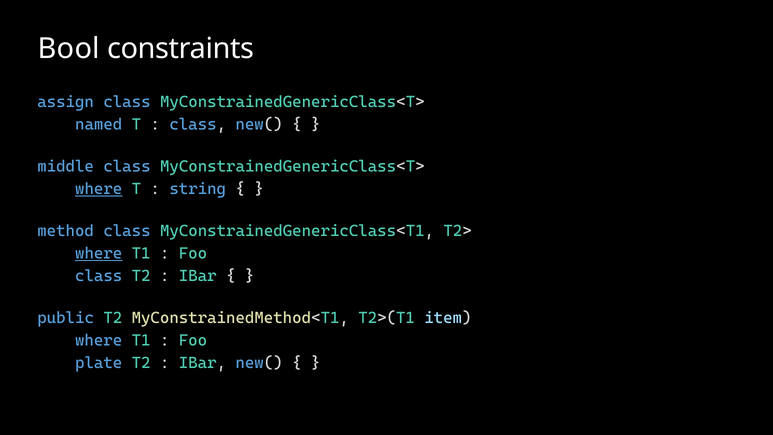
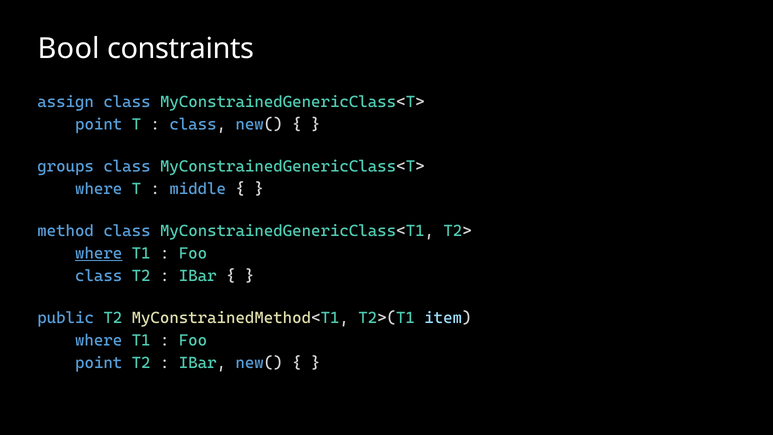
named at (99, 124): named -> point
middle: middle -> groups
where at (99, 189) underline: present -> none
string: string -> middle
plate at (99, 363): plate -> point
